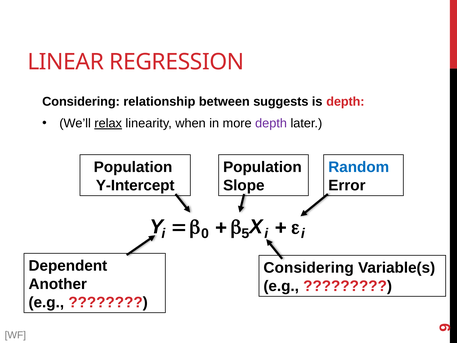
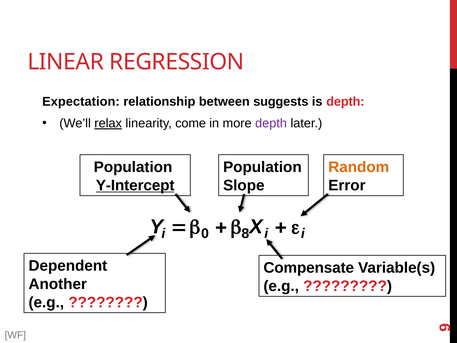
Considering at (81, 102): Considering -> Expectation
when: when -> come
Random colour: blue -> orange
Y-Intercept underline: none -> present
5: 5 -> 8
Considering at (309, 268): Considering -> Compensate
